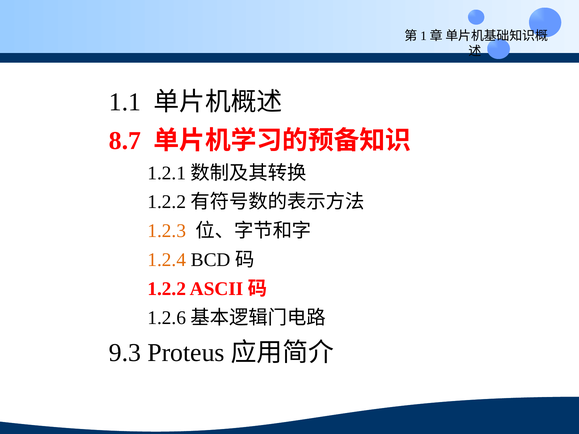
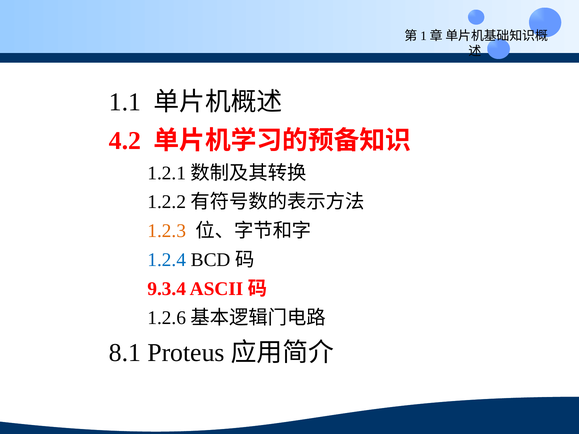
8.7: 8.7 -> 4.2
1.2.4 colour: orange -> blue
1.2.2: 1.2.2 -> 9.3.4
9.3: 9.3 -> 8.1
